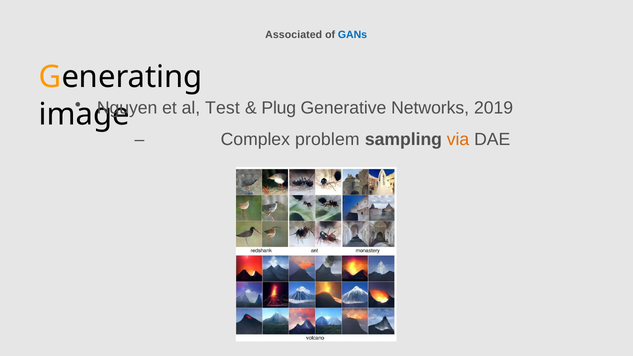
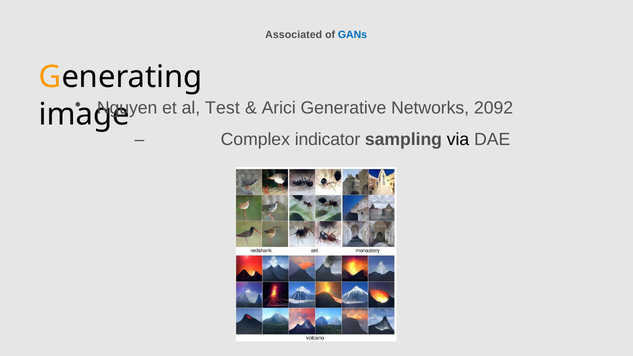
Plug: Plug -> Arici
2019: 2019 -> 2092
problem: problem -> indicator
via colour: orange -> black
